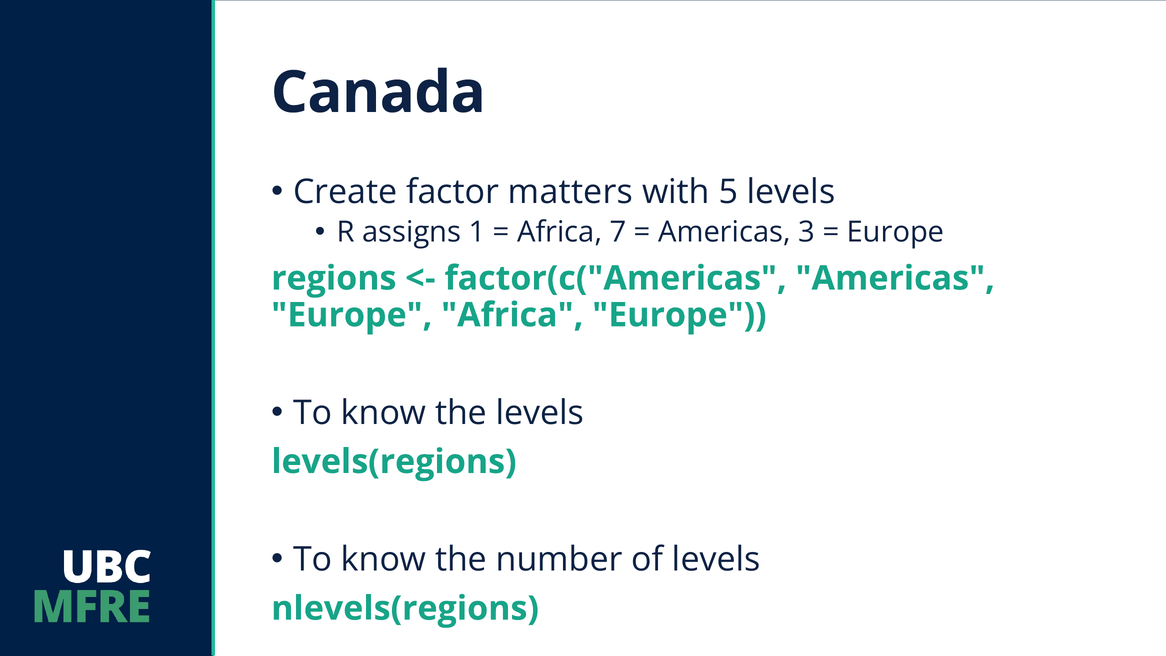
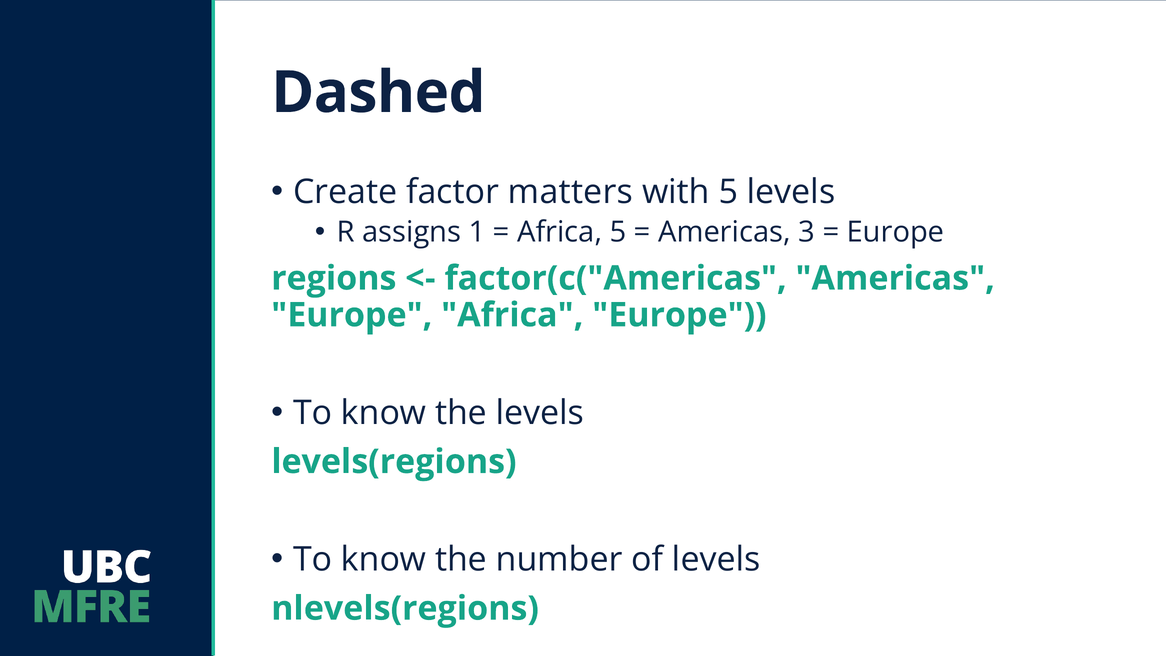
Canada: Canada -> Dashed
Africa 7: 7 -> 5
